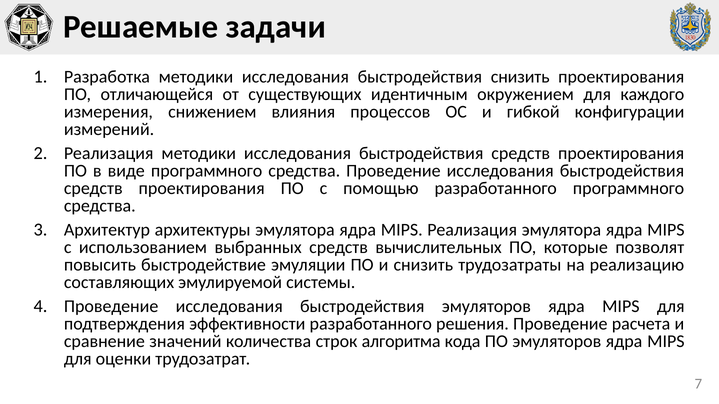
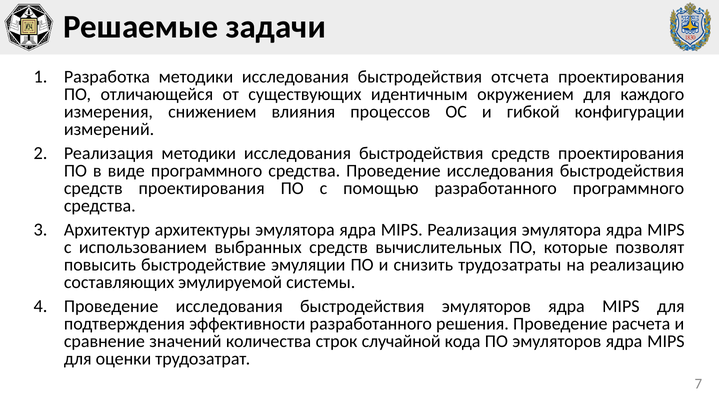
быстродействия снизить: снизить -> отсчета
алгоритма: алгоритма -> случайной
